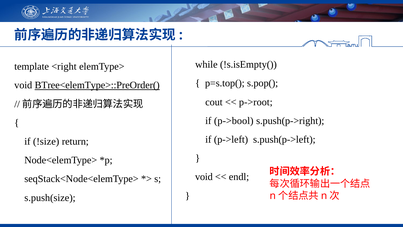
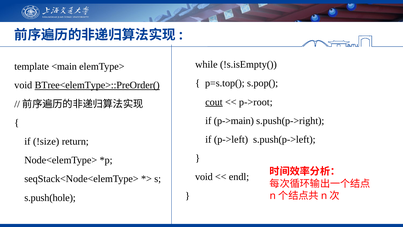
<right: <right -> <main
cout underline: none -> present
p->bool: p->bool -> p->main
s.push(size: s.push(size -> s.push(hole
